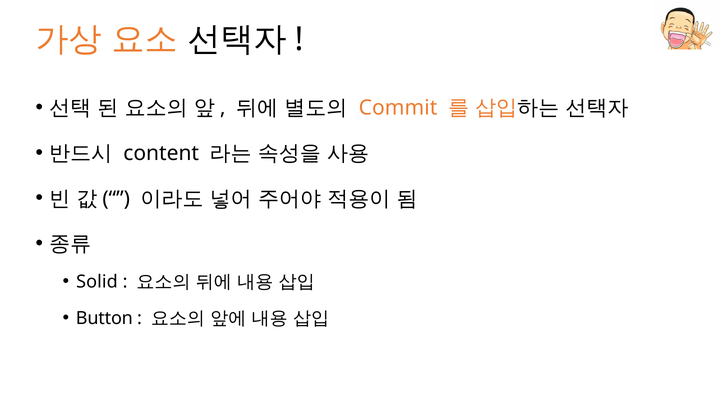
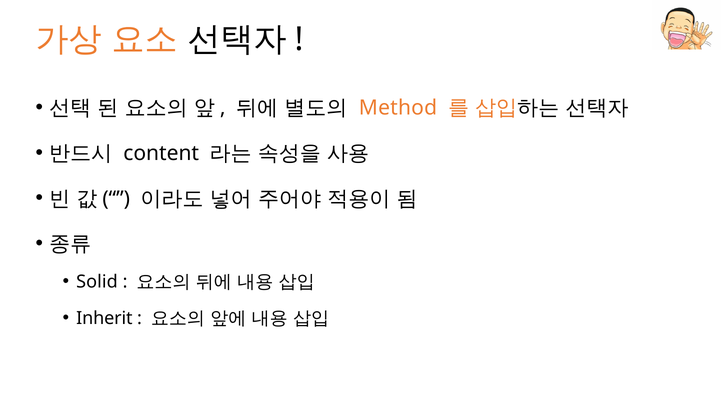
Commit: Commit -> Method
Button: Button -> Inherit
